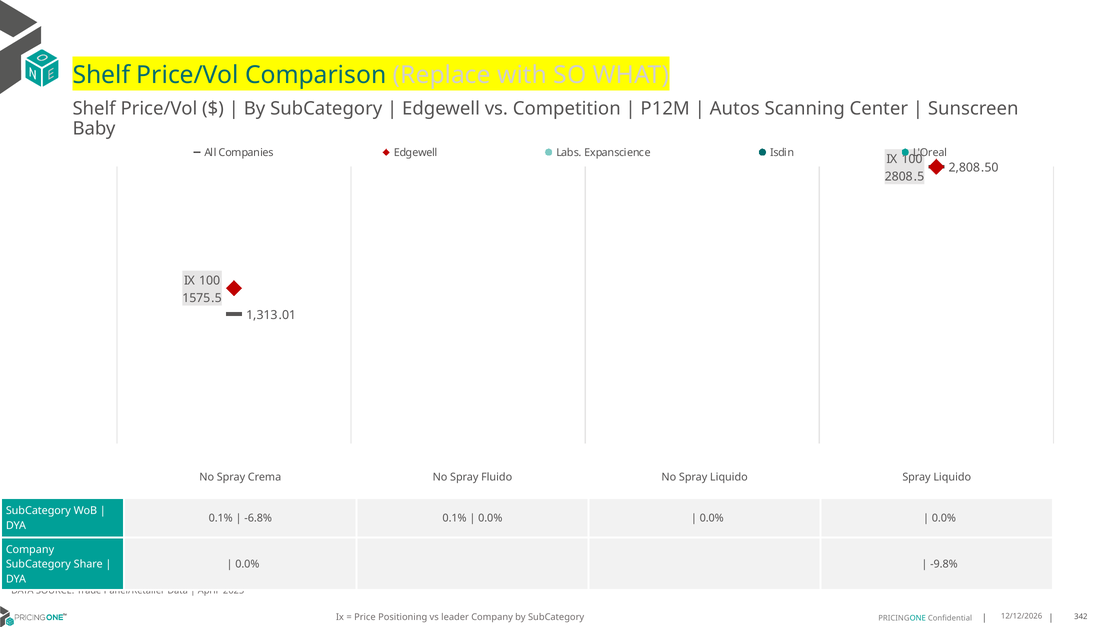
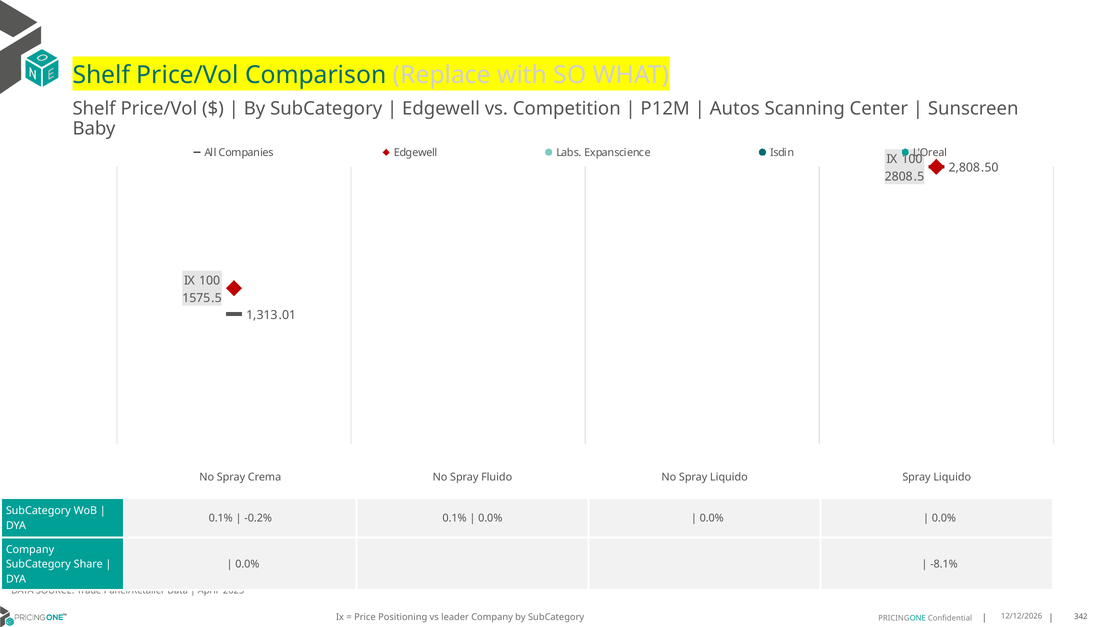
-6.8%: -6.8% -> -0.2%
-9.8%: -9.8% -> -8.1%
